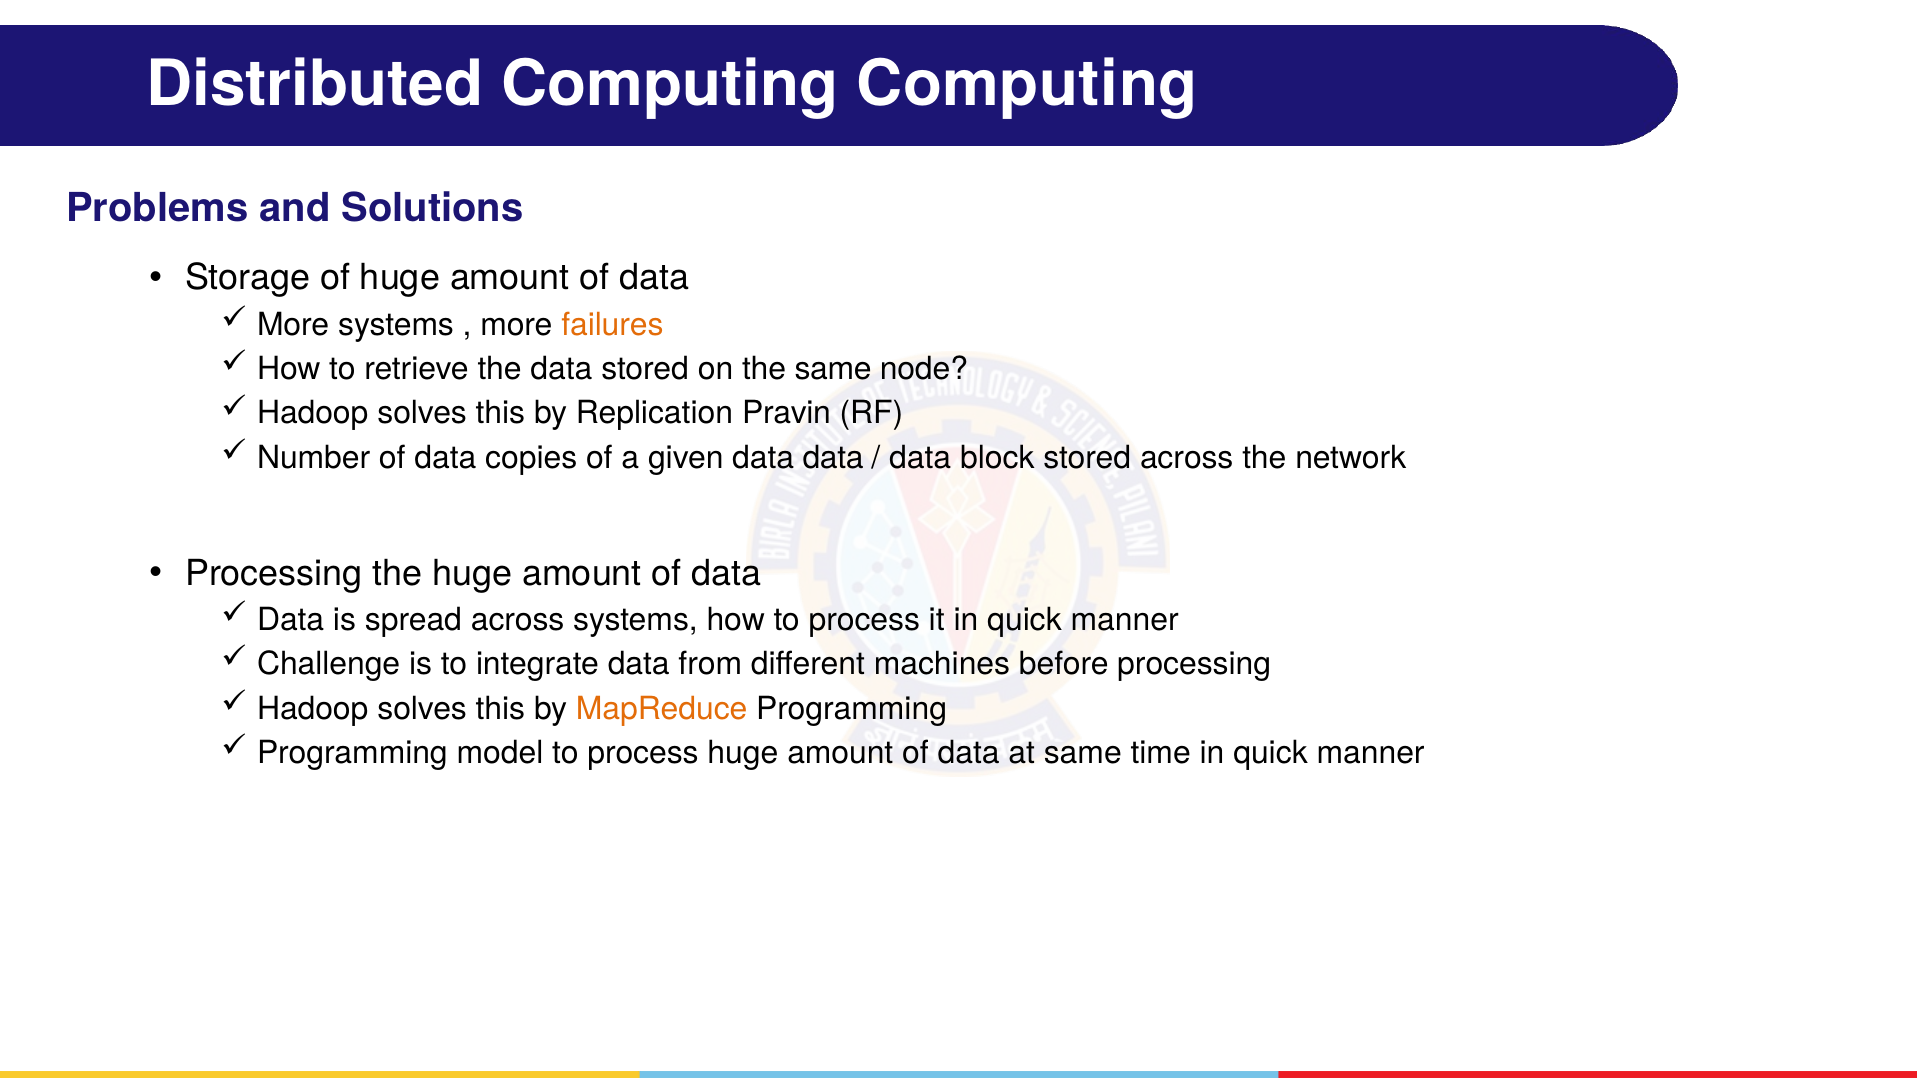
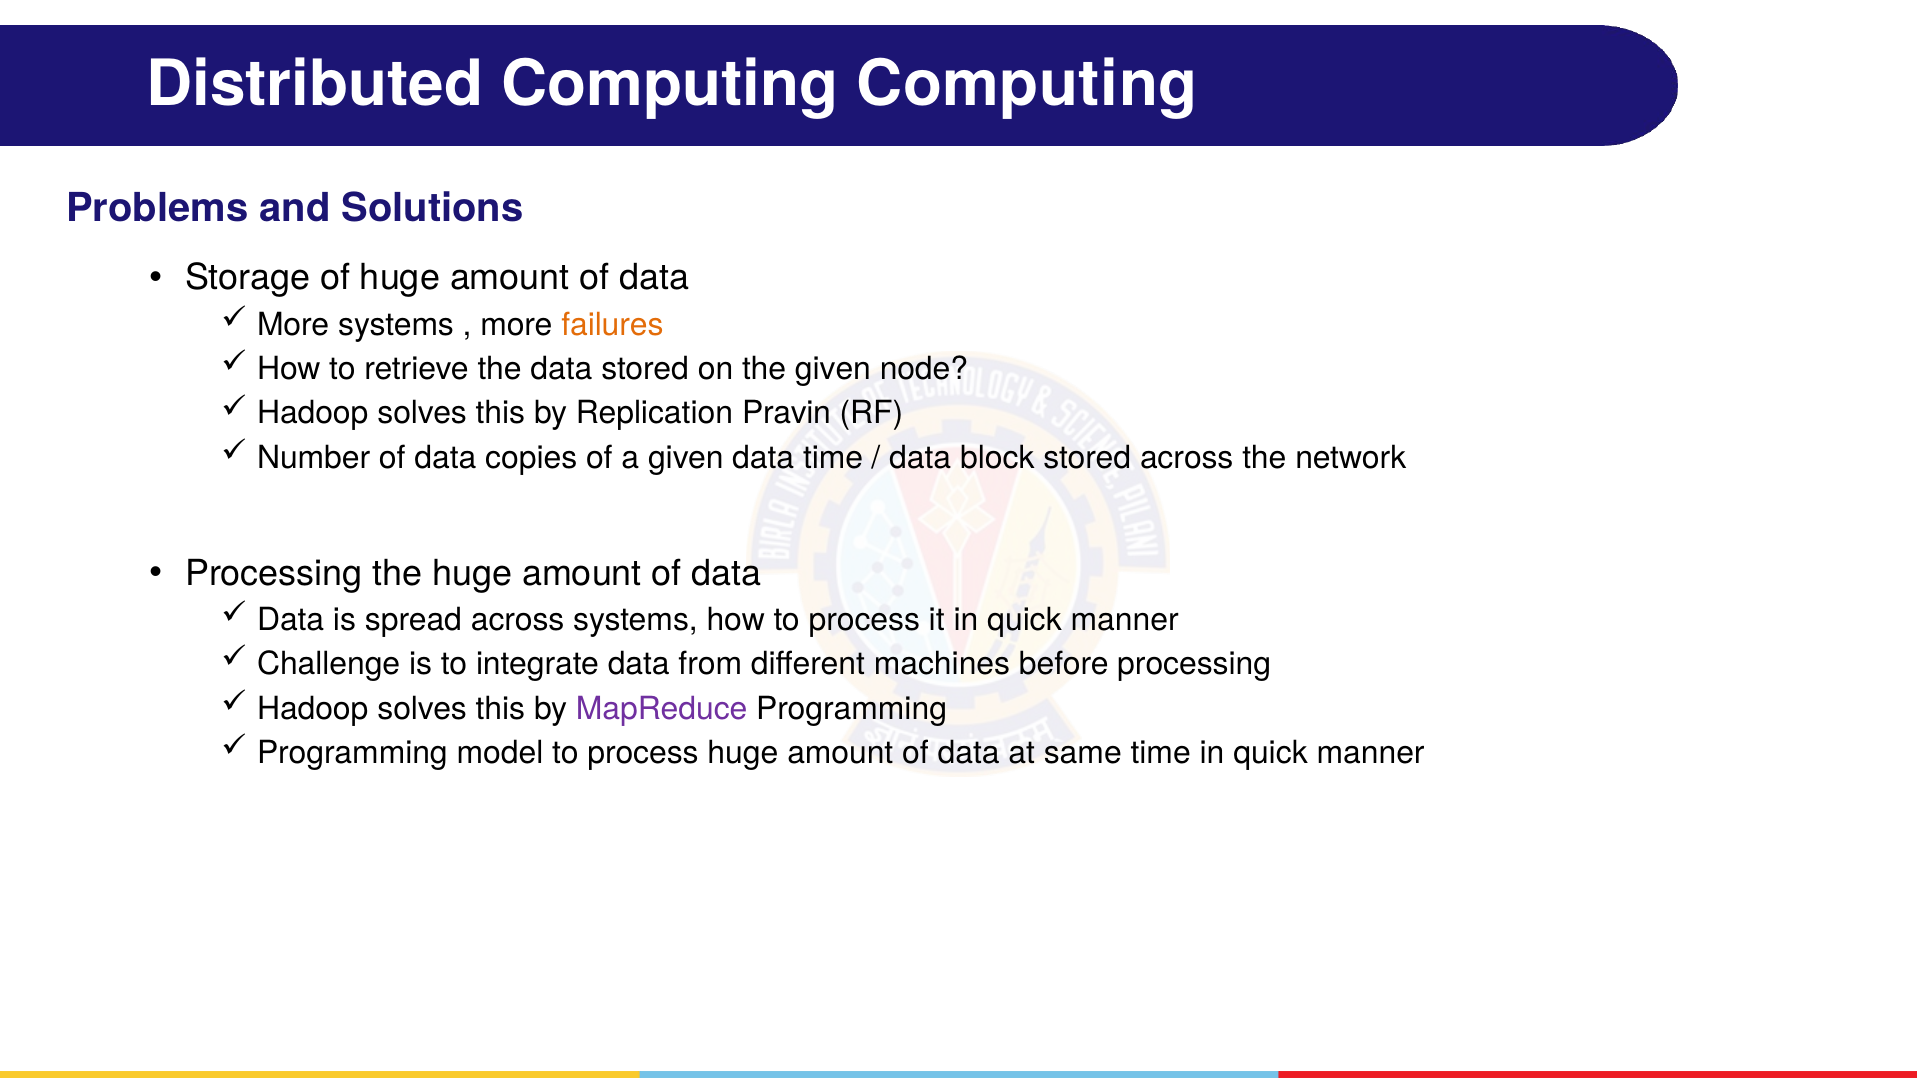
the same: same -> given
data data: data -> time
MapReduce colour: orange -> purple
